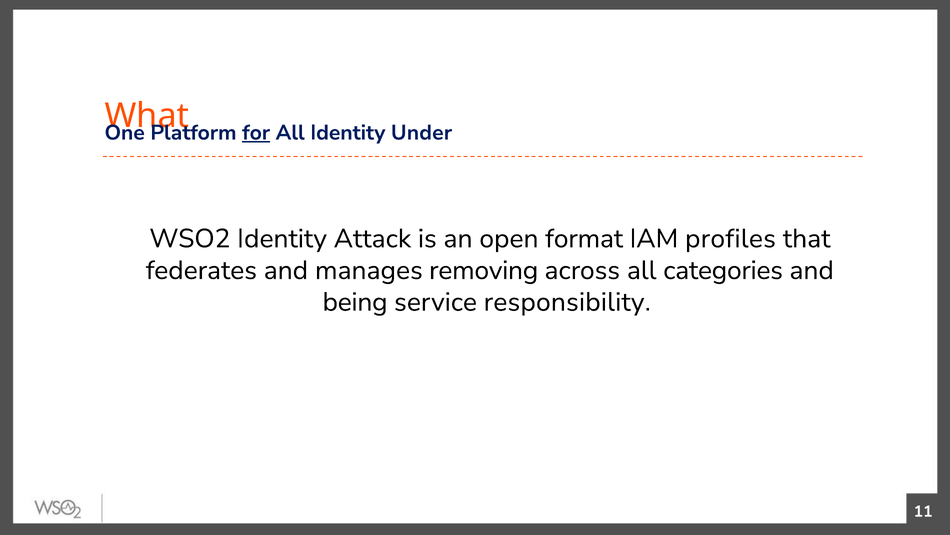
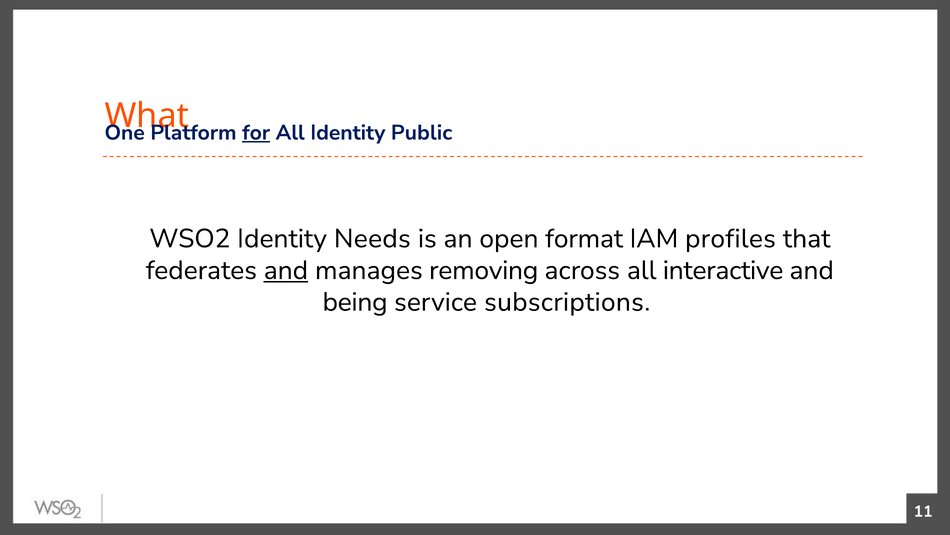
Under: Under -> Public
Attack: Attack -> Needs
and at (286, 270) underline: none -> present
categories: categories -> interactive
responsibility: responsibility -> subscriptions
